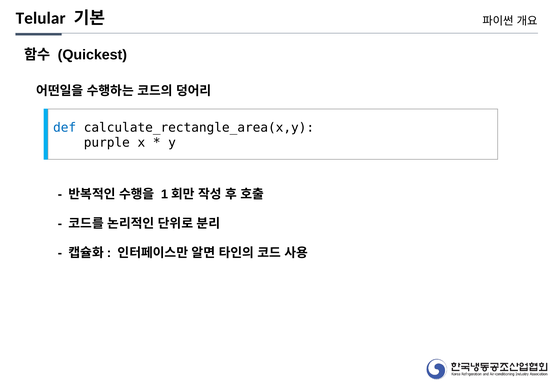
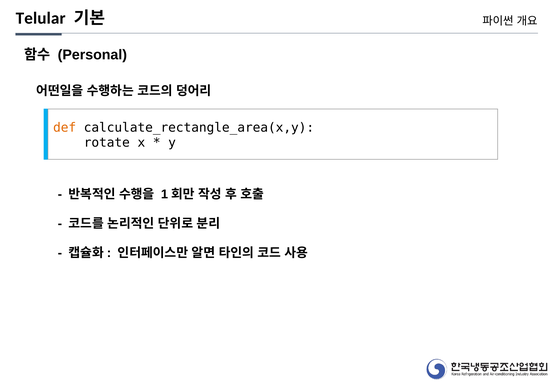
Quickest: Quickest -> Personal
def colour: blue -> orange
purple: purple -> rotate
